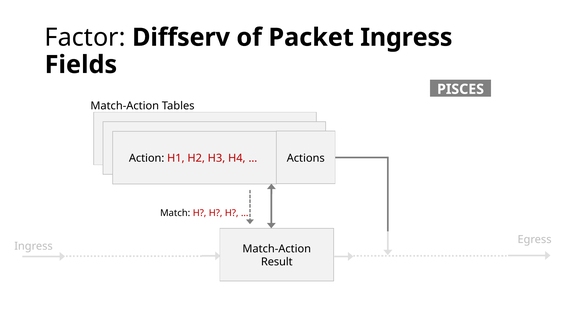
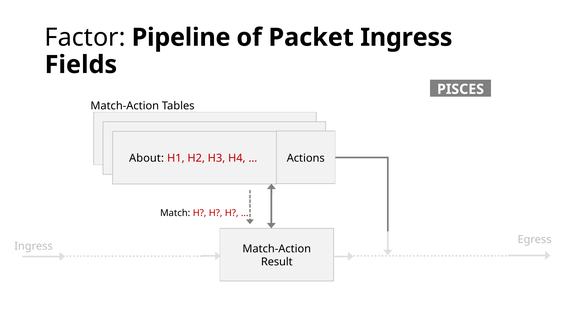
Diffserv: Diffserv -> Pipeline
Action: Action -> About
